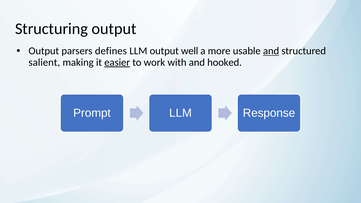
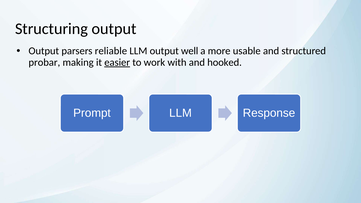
defines: defines -> reliable
and at (271, 51) underline: present -> none
salient: salient -> probar
